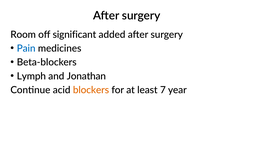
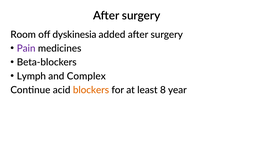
significant: significant -> dyskinesia
Pain colour: blue -> purple
Jonathan: Jonathan -> Complex
7: 7 -> 8
